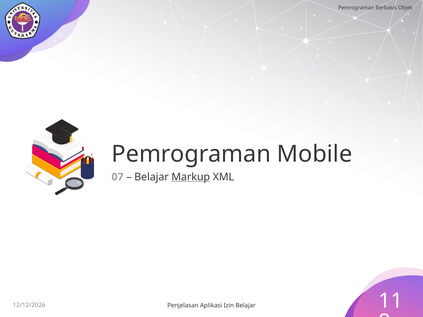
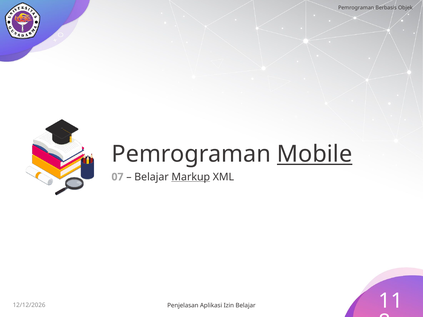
Mobile underline: none -> present
